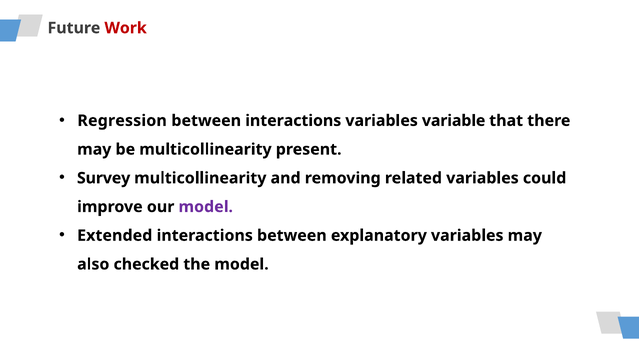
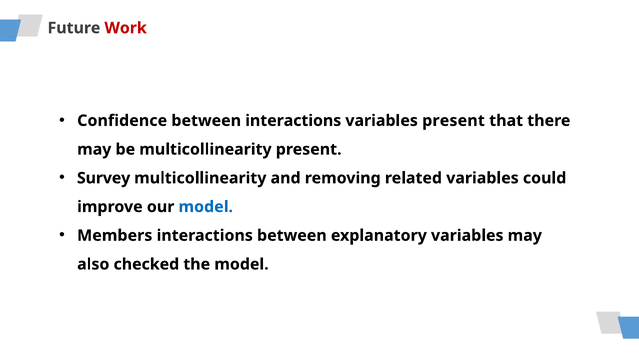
Regression: Regression -> Confidence
variables variable: variable -> present
model at (206, 207) colour: purple -> blue
Extended: Extended -> Members
